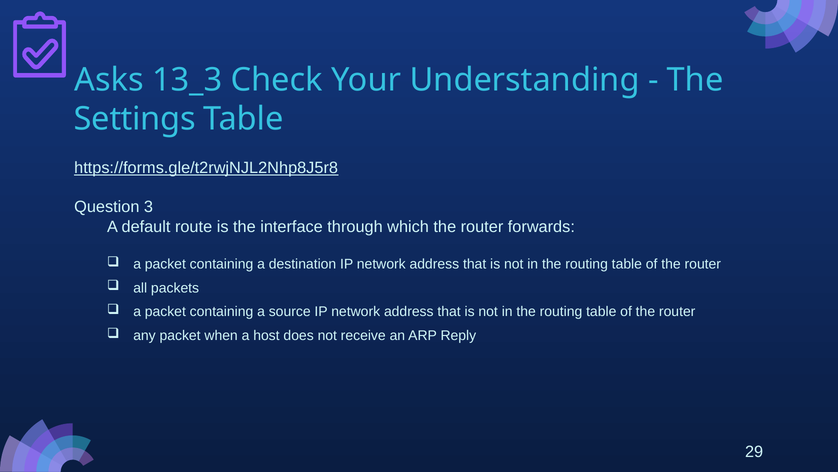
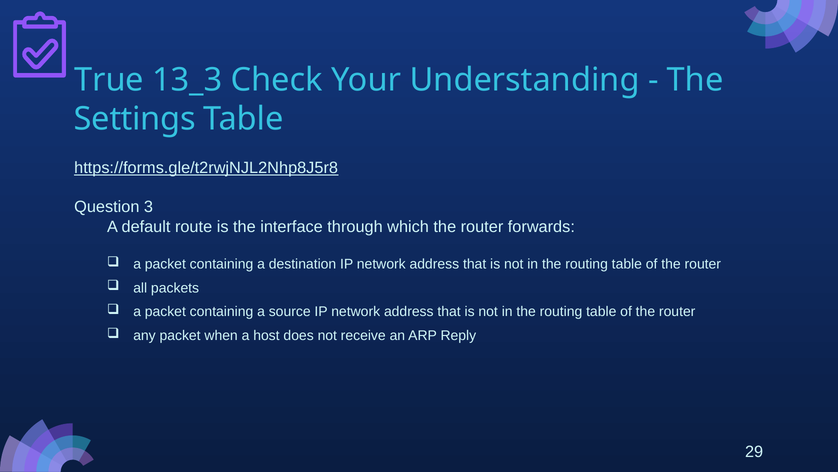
Asks: Asks -> True
